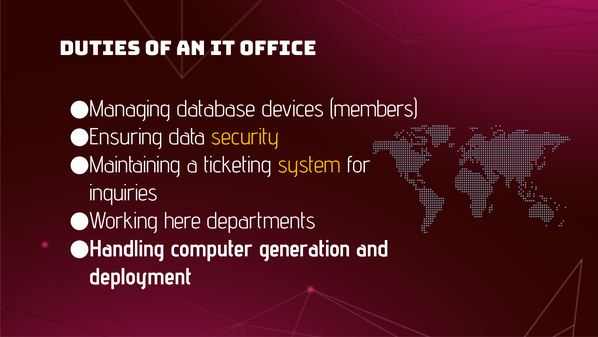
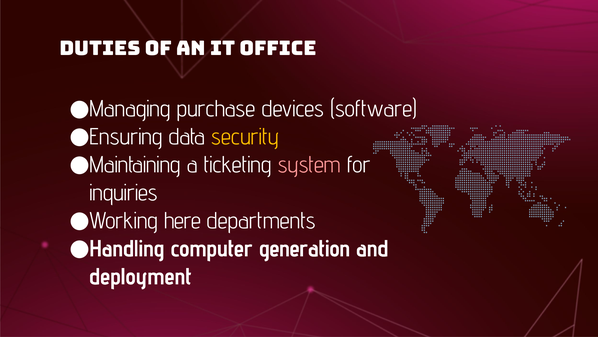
database: database -> purchase
members: members -> software
system colour: yellow -> pink
